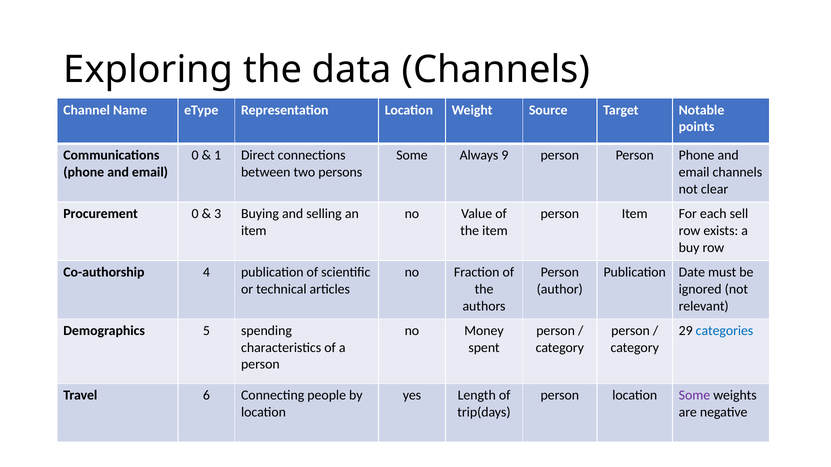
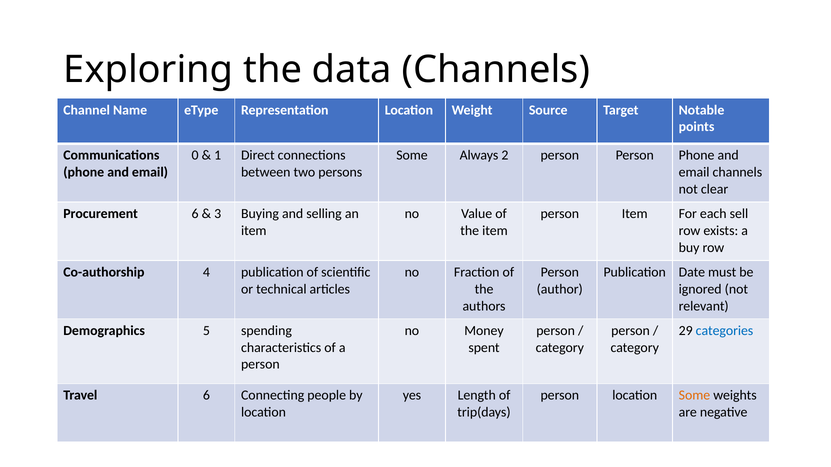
9: 9 -> 2
Procurement 0: 0 -> 6
Some at (694, 396) colour: purple -> orange
